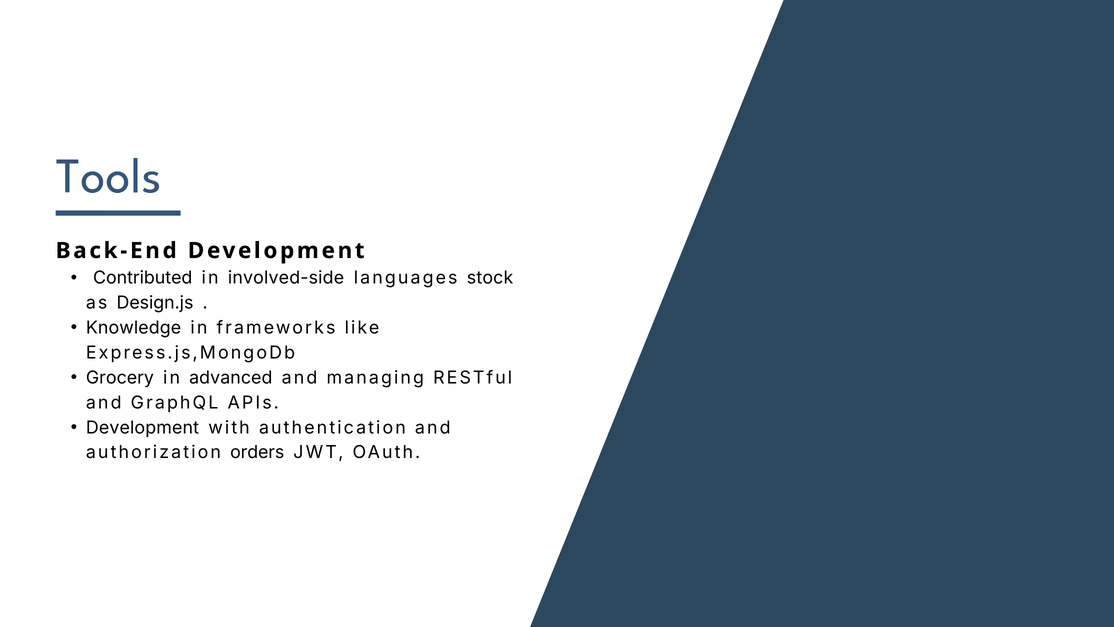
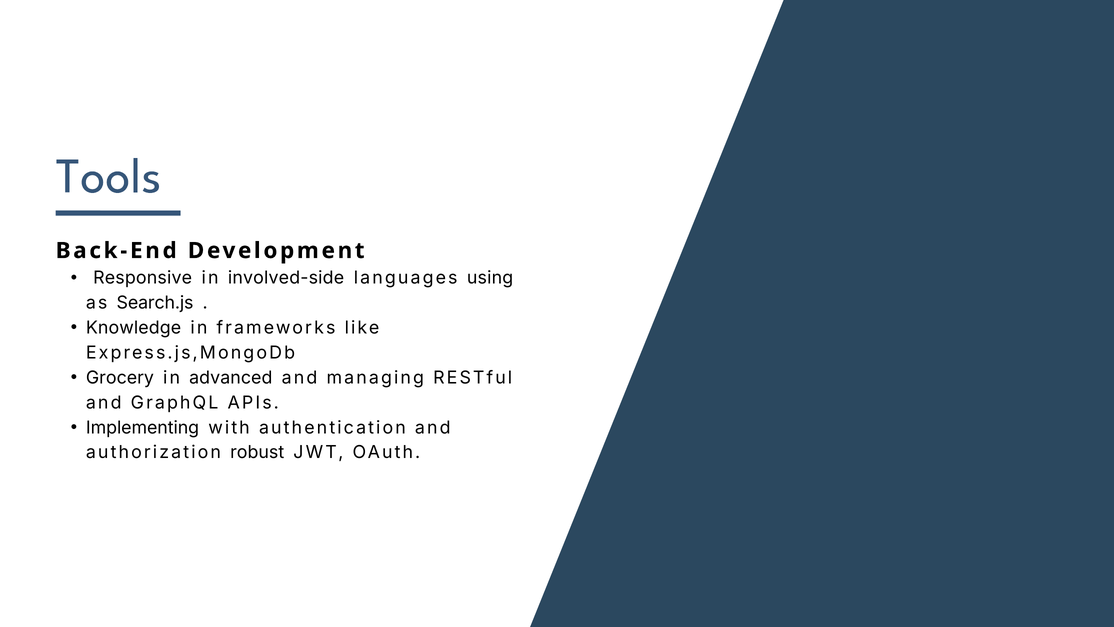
Contributed: Contributed -> Responsive
stock: stock -> using
Design.js: Design.js -> Search.js
Development at (142, 427): Development -> Implementing
orders: orders -> robust
